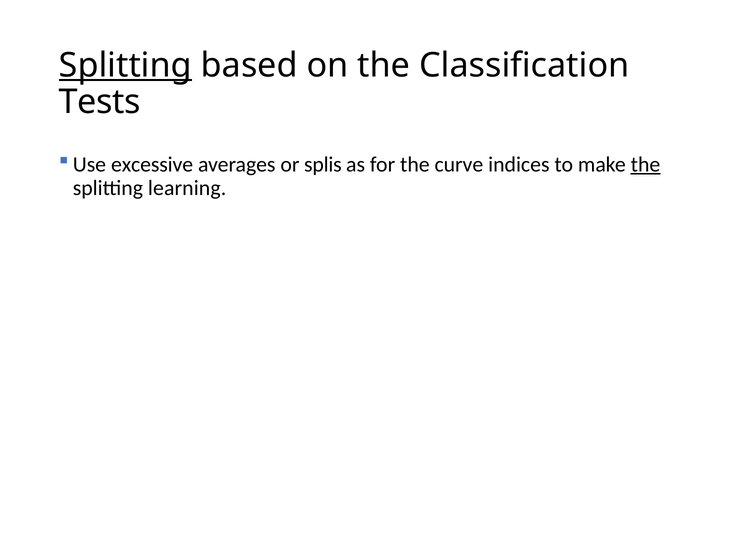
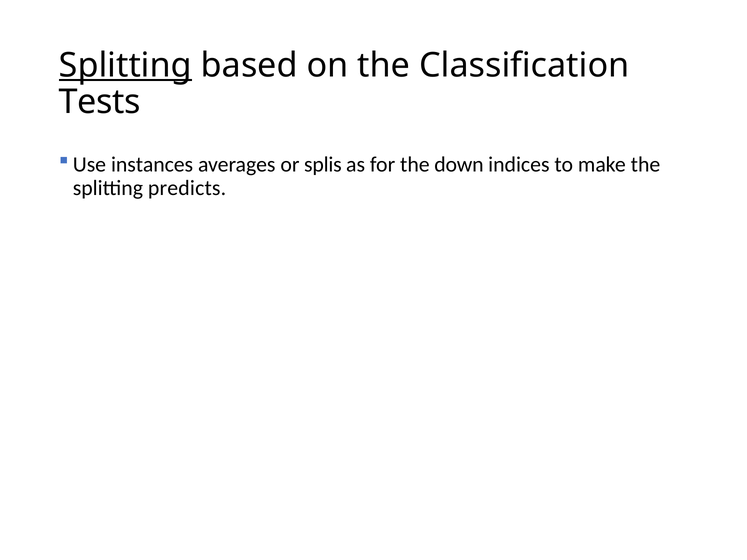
excessive: excessive -> instances
curve: curve -> down
the at (646, 165) underline: present -> none
learning: learning -> predicts
